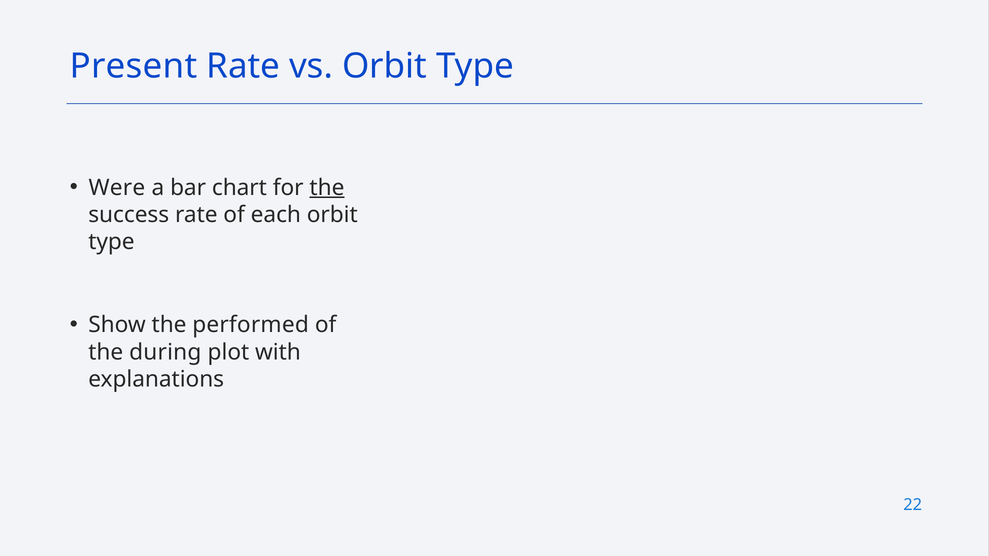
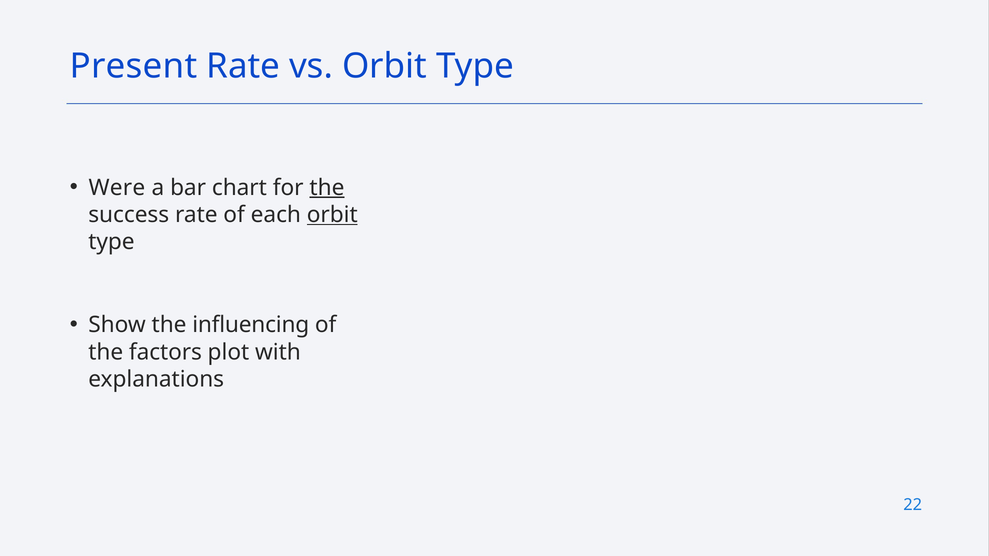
orbit at (332, 215) underline: none -> present
performed: performed -> influencing
during: during -> factors
